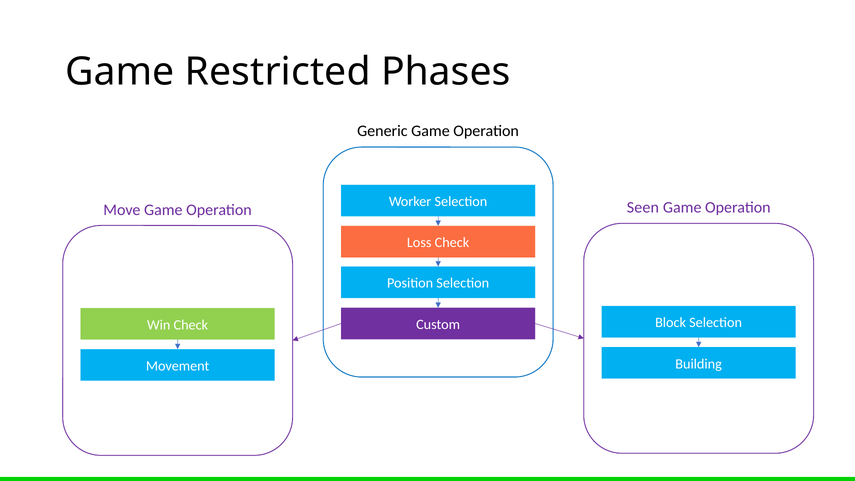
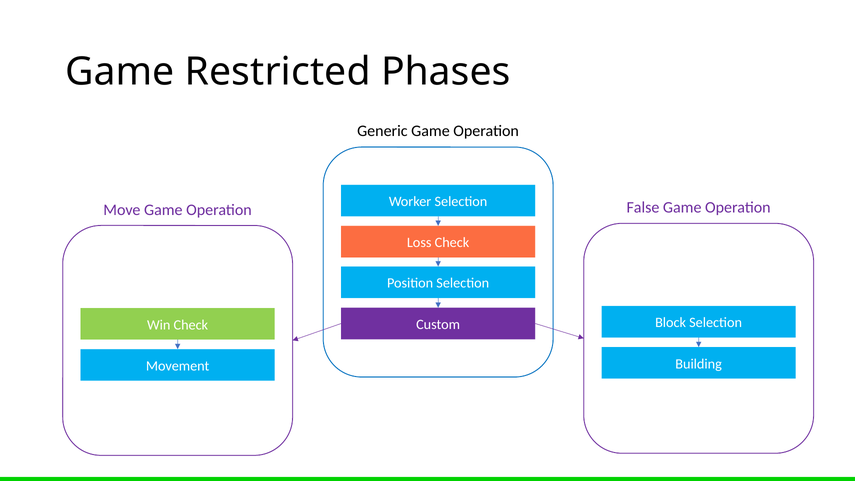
Seen: Seen -> False
